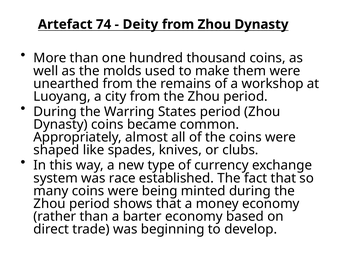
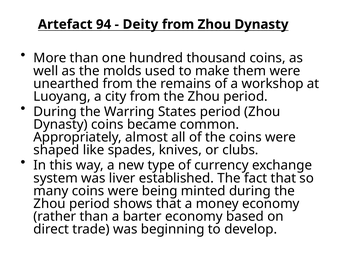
74: 74 -> 94
race: race -> liver
